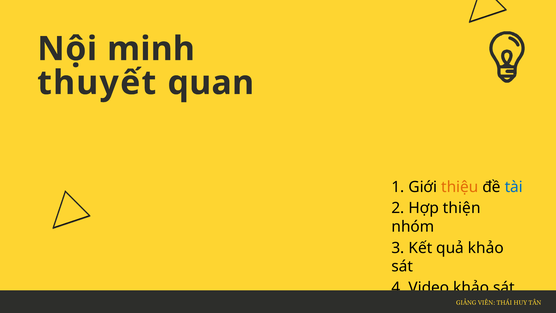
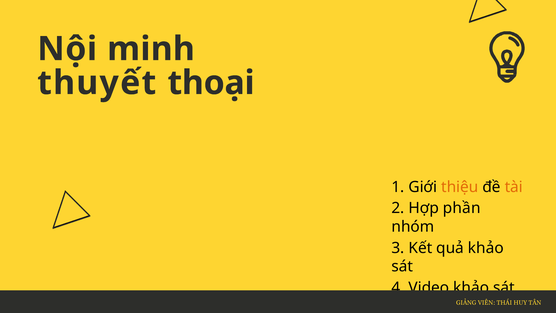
quan: quan -> thoại
tài colour: blue -> orange
thiện: thiện -> phần
